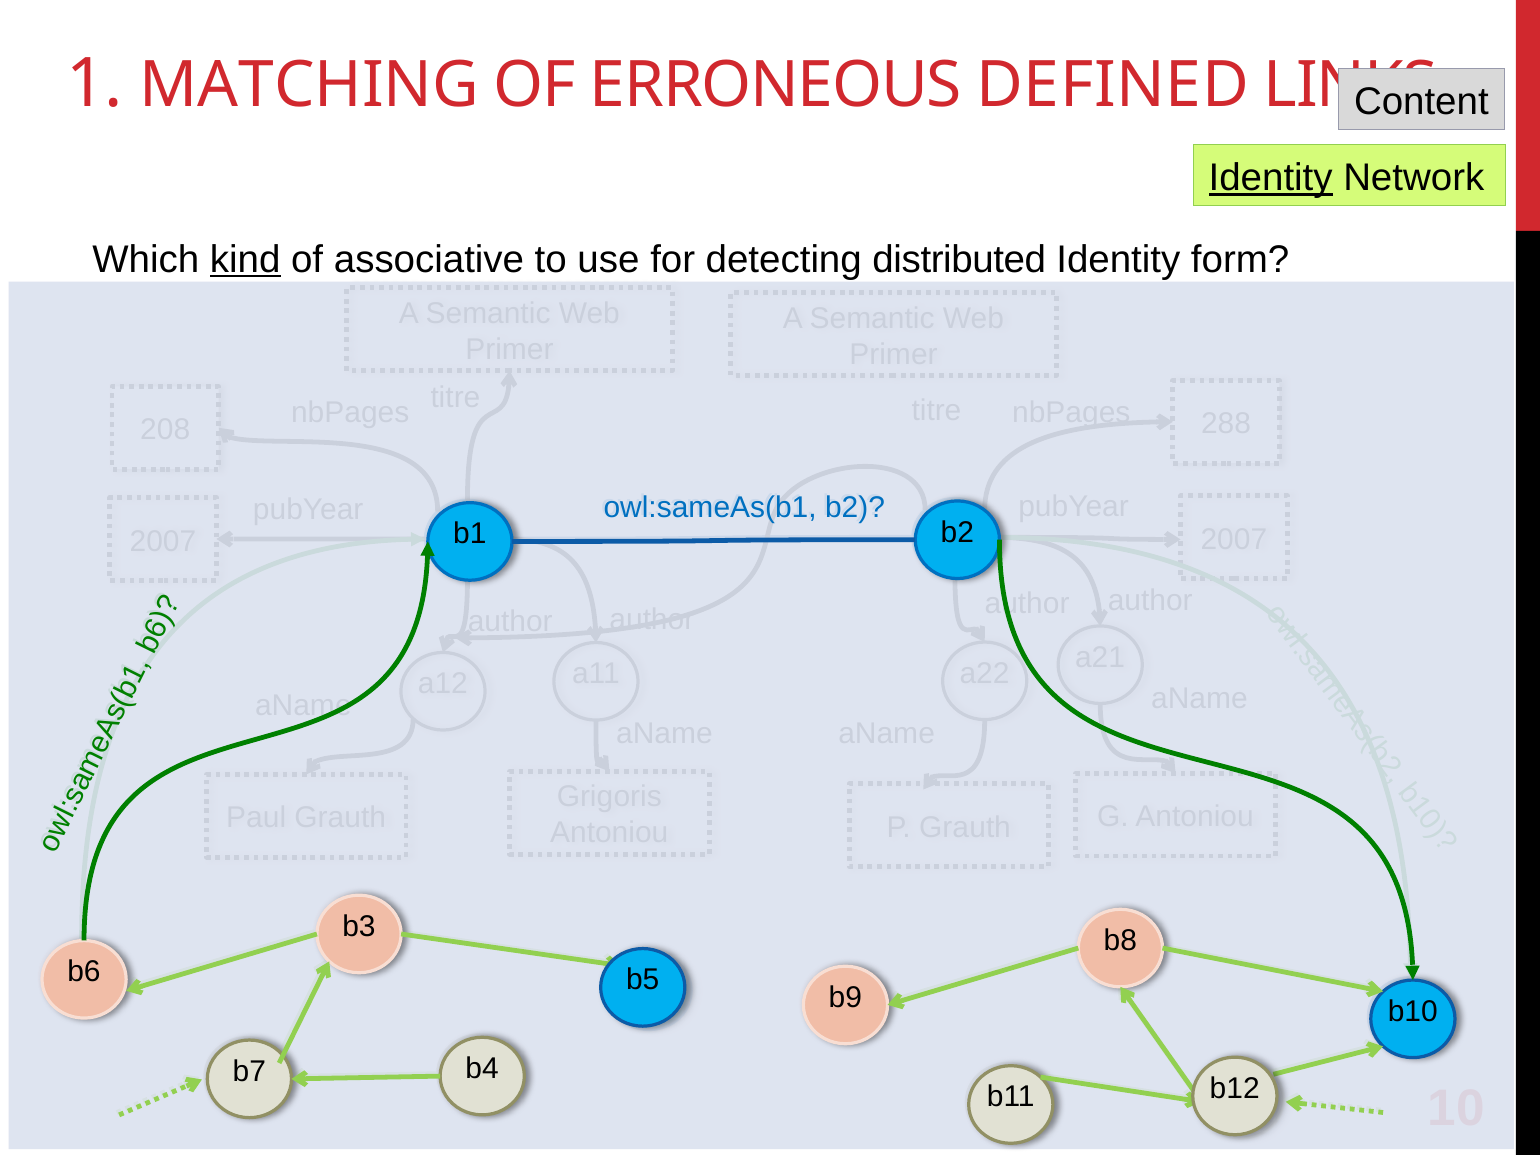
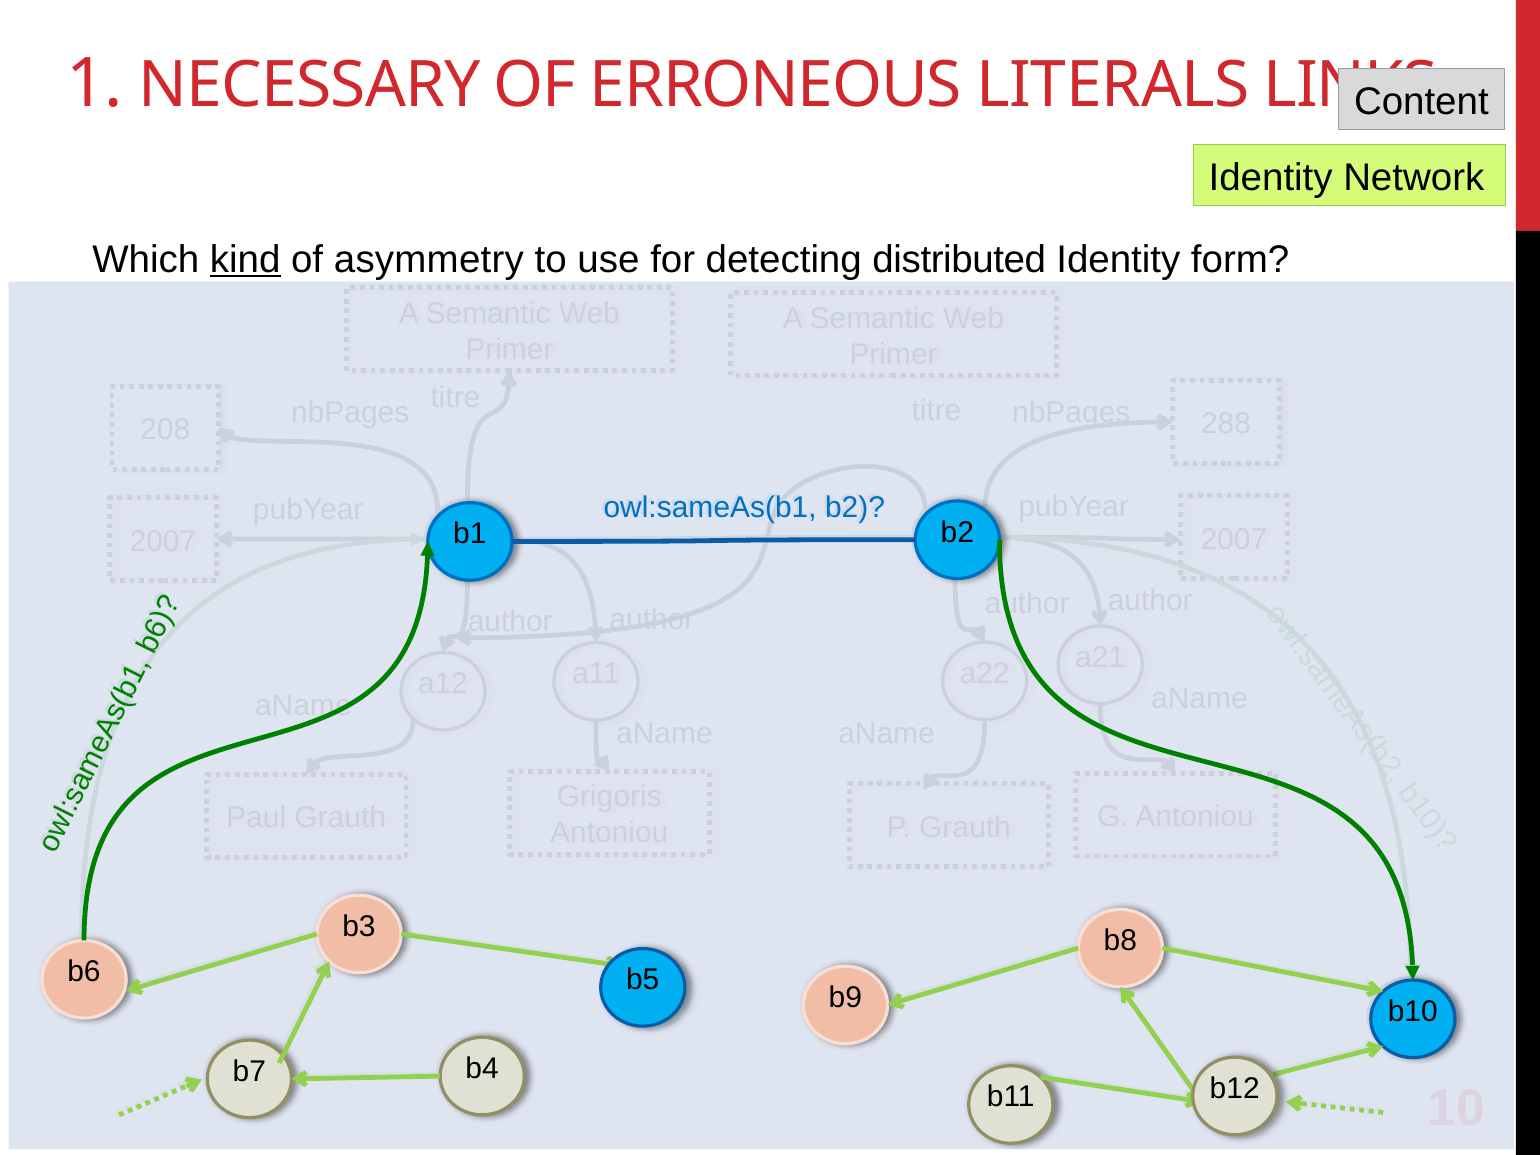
MATCHING: MATCHING -> NECESSARY
DEFINED: DEFINED -> LITERALS
Identity at (1271, 178) underline: present -> none
associative: associative -> asymmetry
